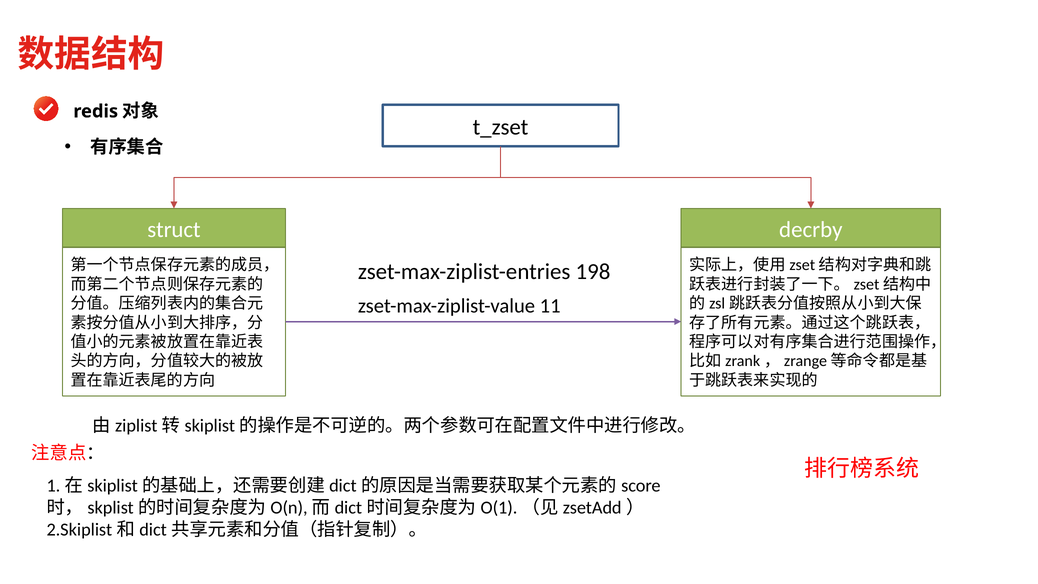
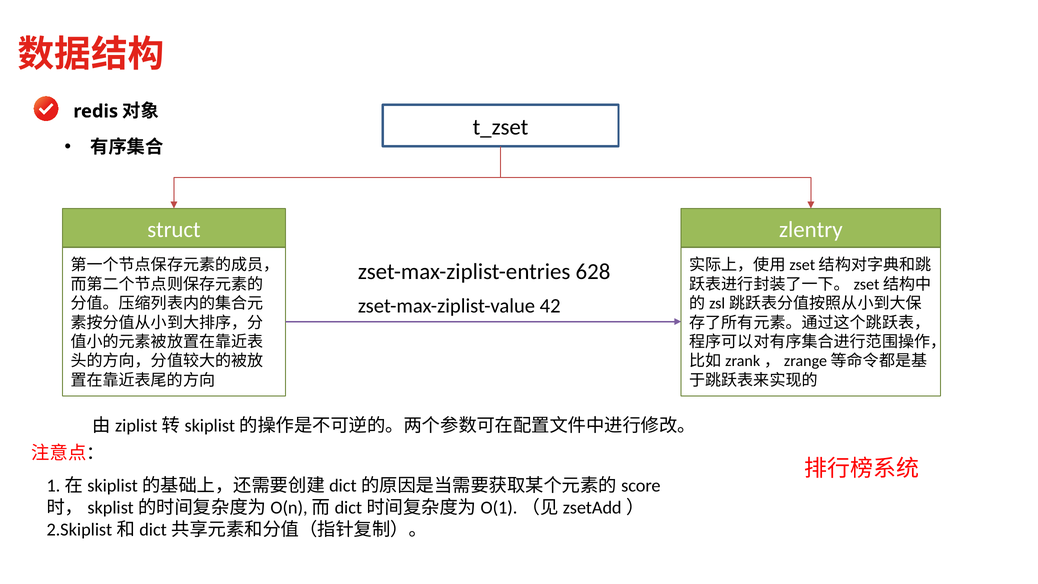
decrby: decrby -> zlentry
198: 198 -> 628
11: 11 -> 42
